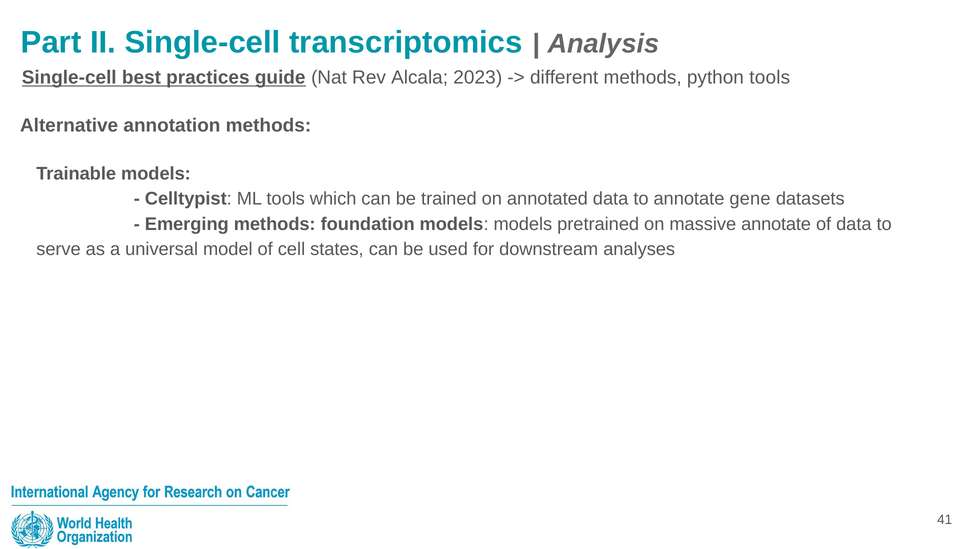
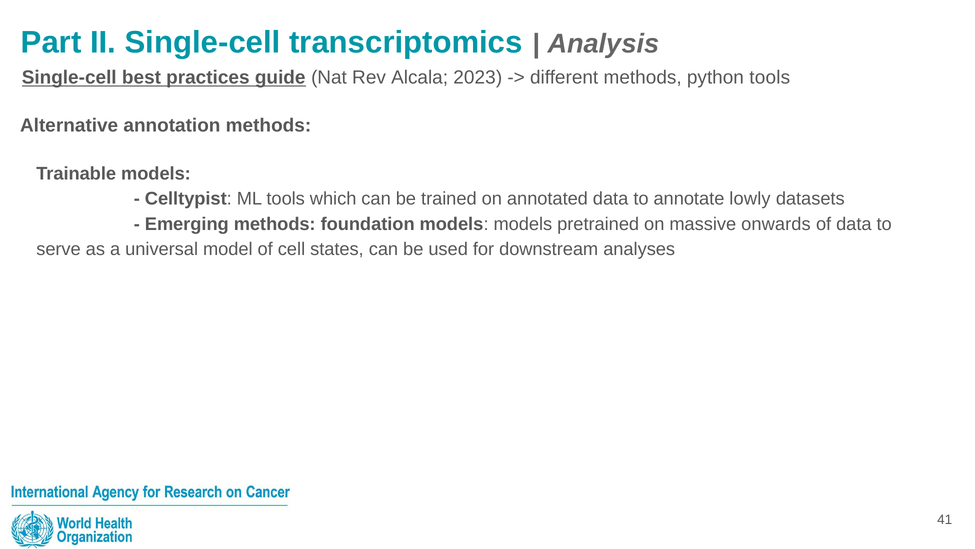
gene: gene -> lowly
massive annotate: annotate -> onwards
